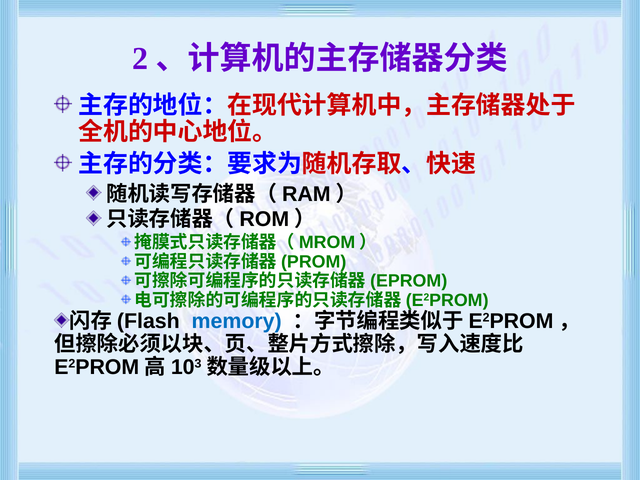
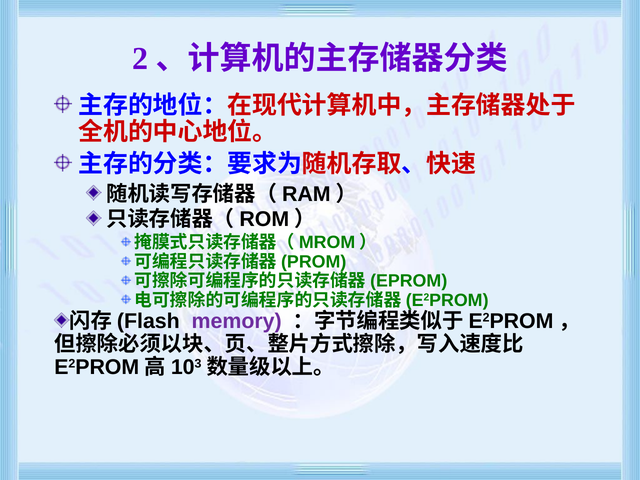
memory colour: blue -> purple
